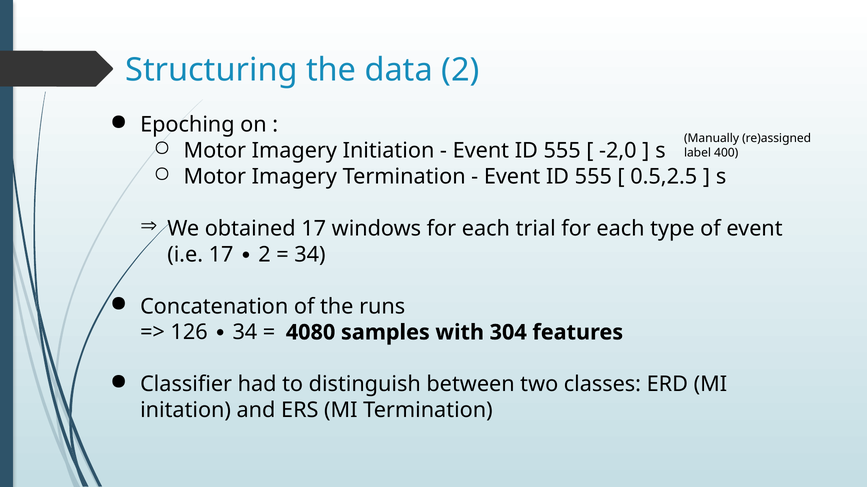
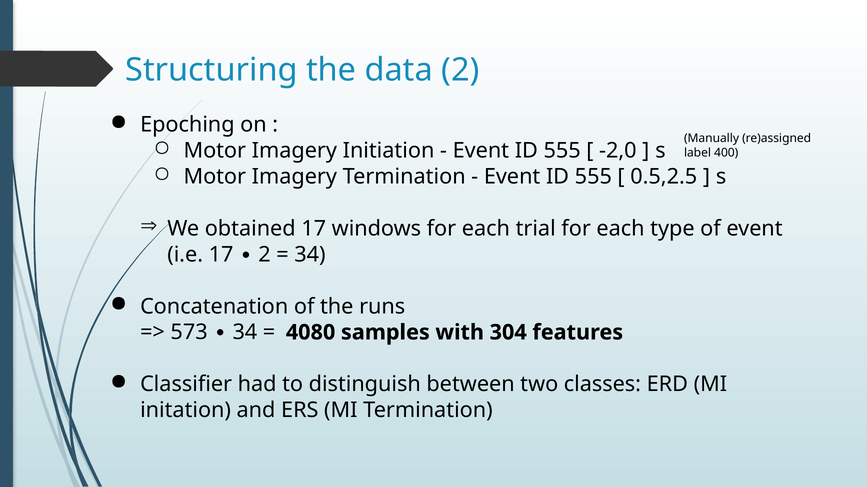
126: 126 -> 573
